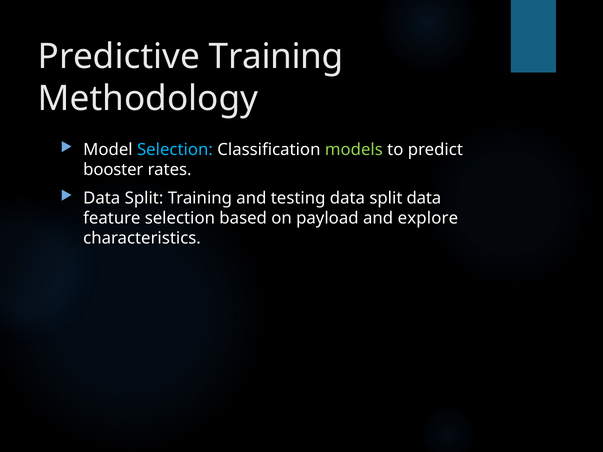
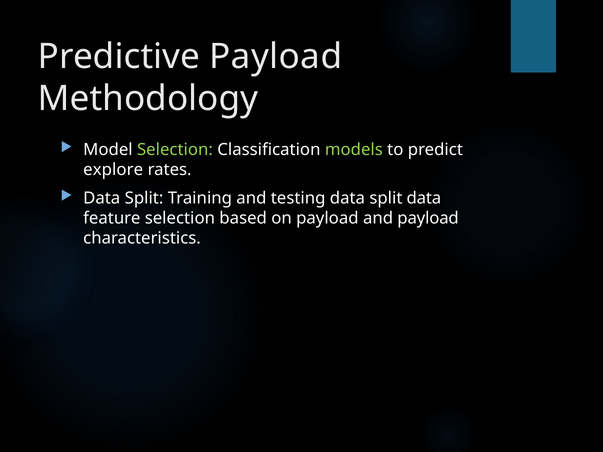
Predictive Training: Training -> Payload
Selection at (175, 150) colour: light blue -> light green
booster: booster -> explore
and explore: explore -> payload
